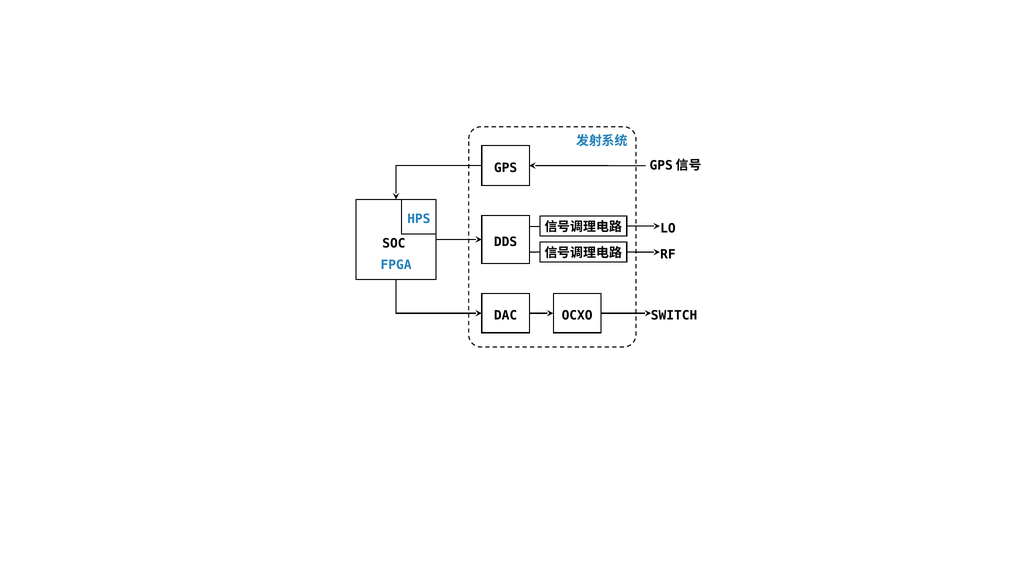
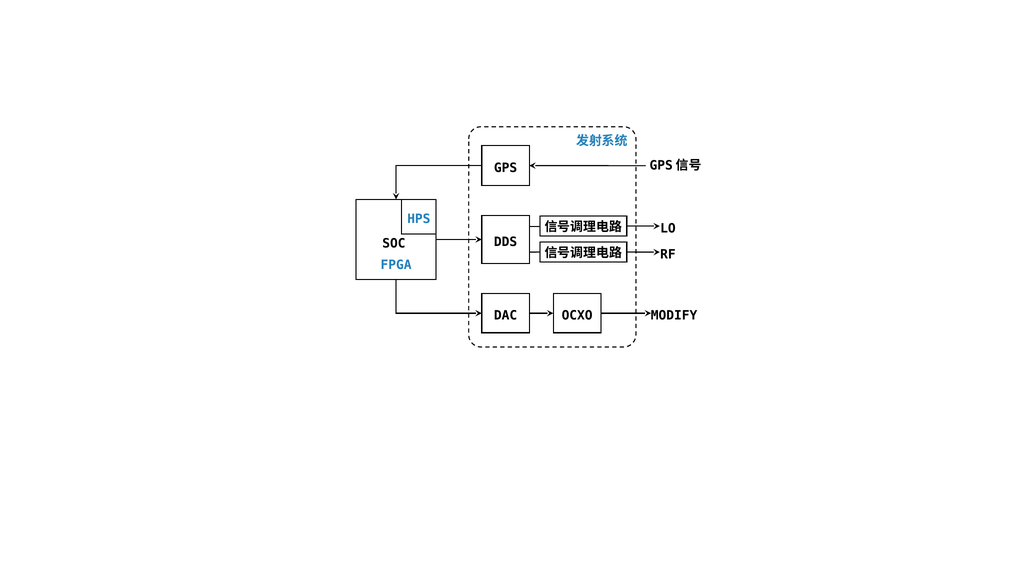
SWITCH: SWITCH -> MODIFY
